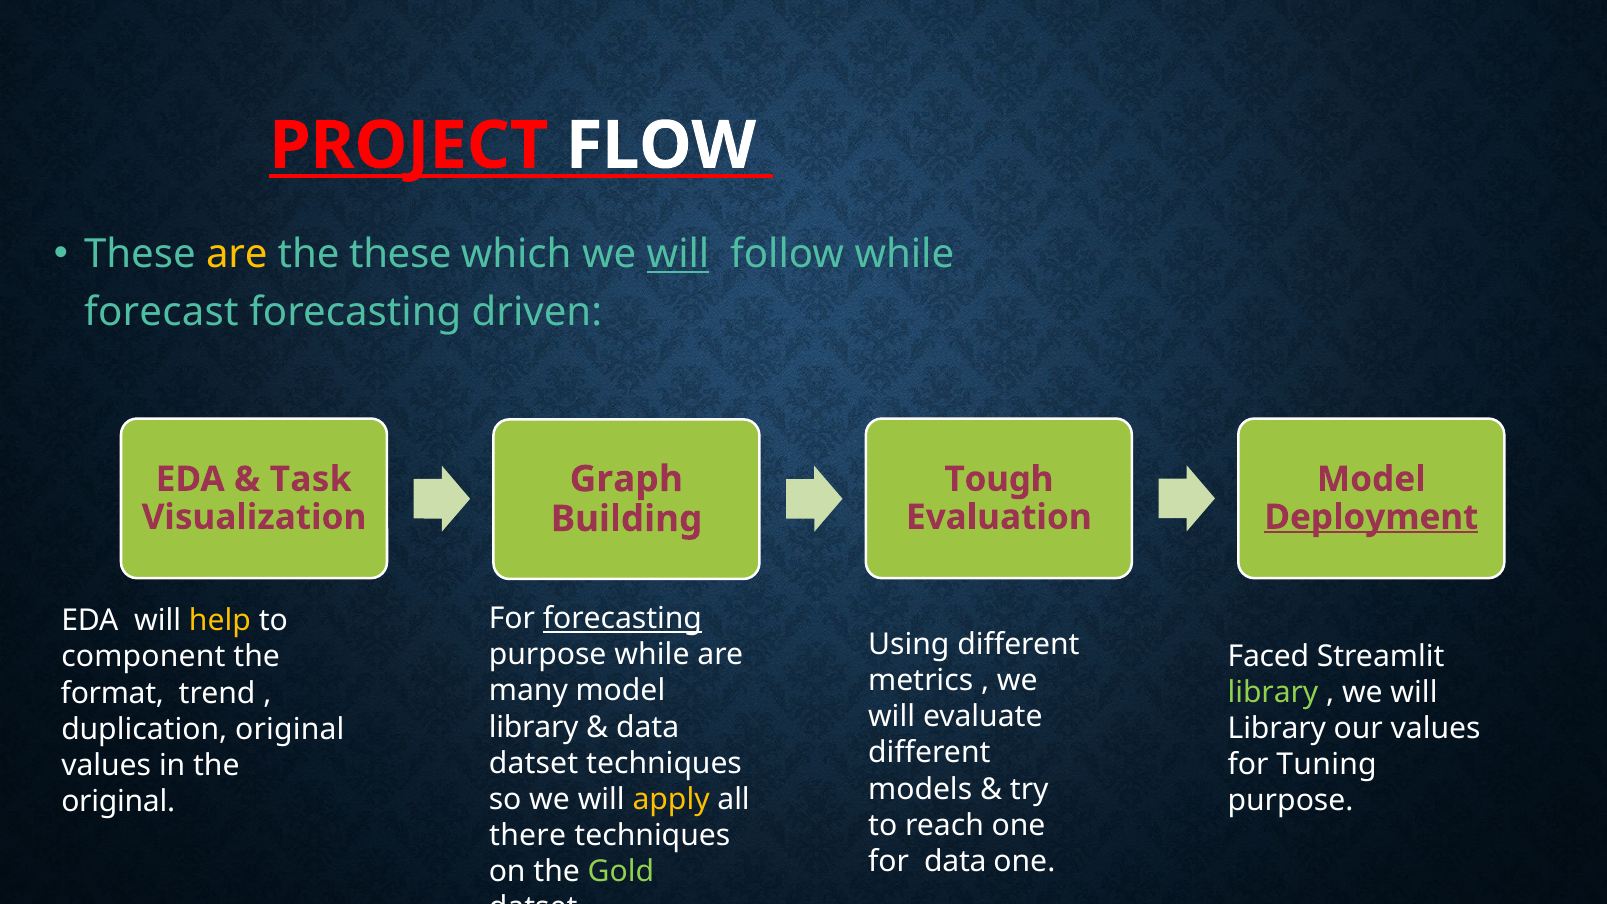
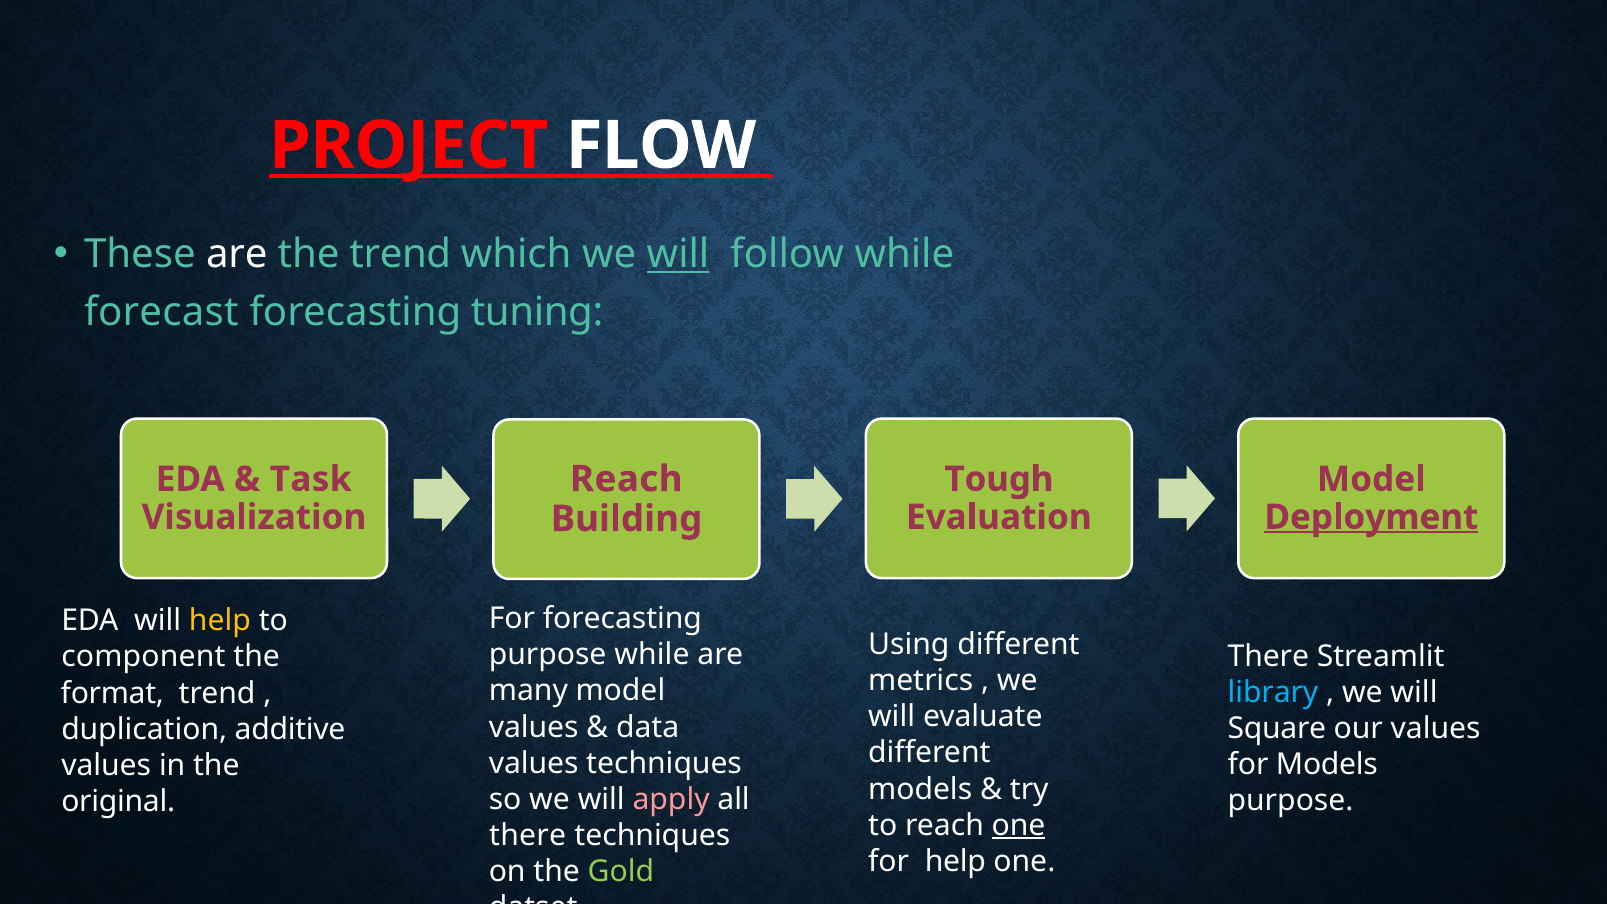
are at (237, 255) colour: yellow -> white
the these: these -> trend
driven: driven -> tuning
Graph at (626, 479): Graph -> Reach
forecasting at (622, 619) underline: present -> none
Faced at (1268, 656): Faced -> There
library at (1273, 692) colour: light green -> light blue
library at (534, 727): library -> values
Library at (1277, 728): Library -> Square
duplication original: original -> additive
datset at (534, 763): datset -> values
for Tuning: Tuning -> Models
apply colour: yellow -> pink
one at (1019, 825) underline: none -> present
for data: data -> help
